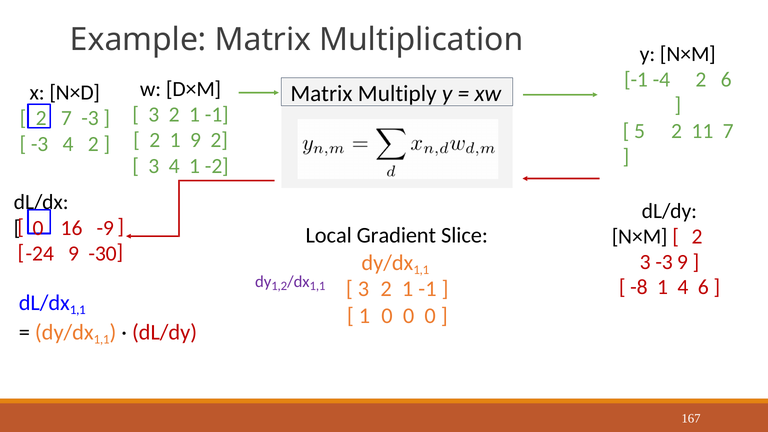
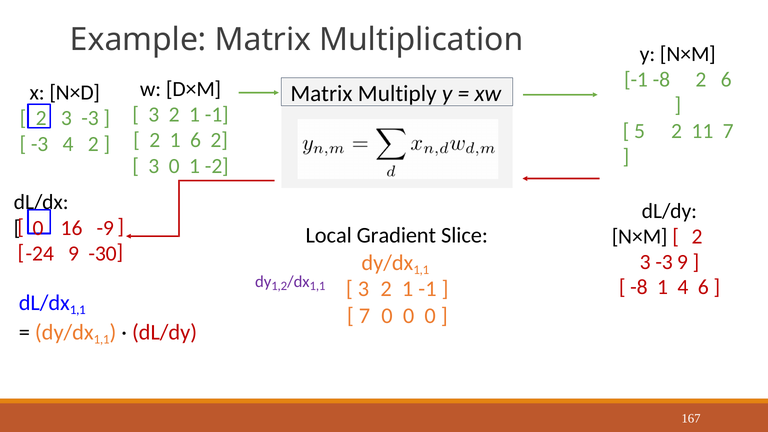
-1 -4: -4 -> -8
7 at (66, 118): 7 -> 3
1 9: 9 -> 6
3 4: 4 -> 0
1 at (364, 316): 1 -> 7
